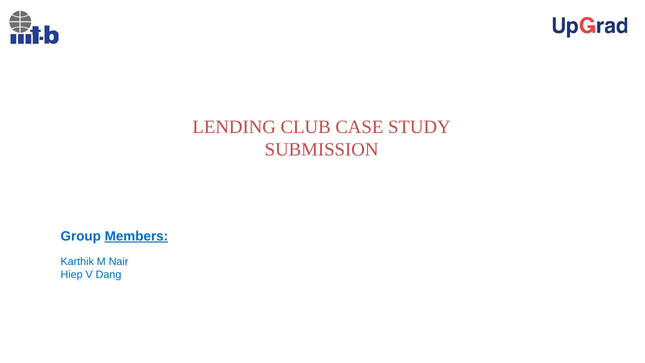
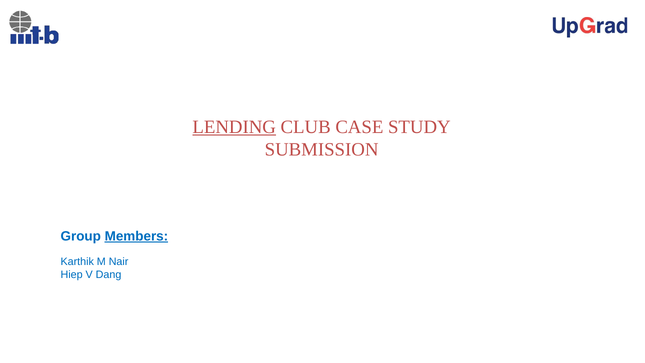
LENDING underline: none -> present
